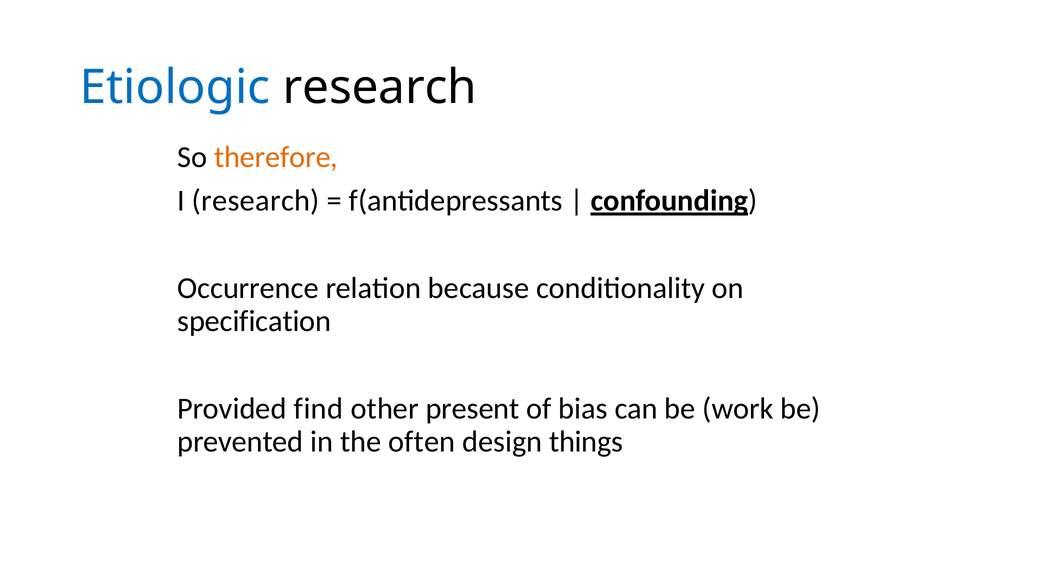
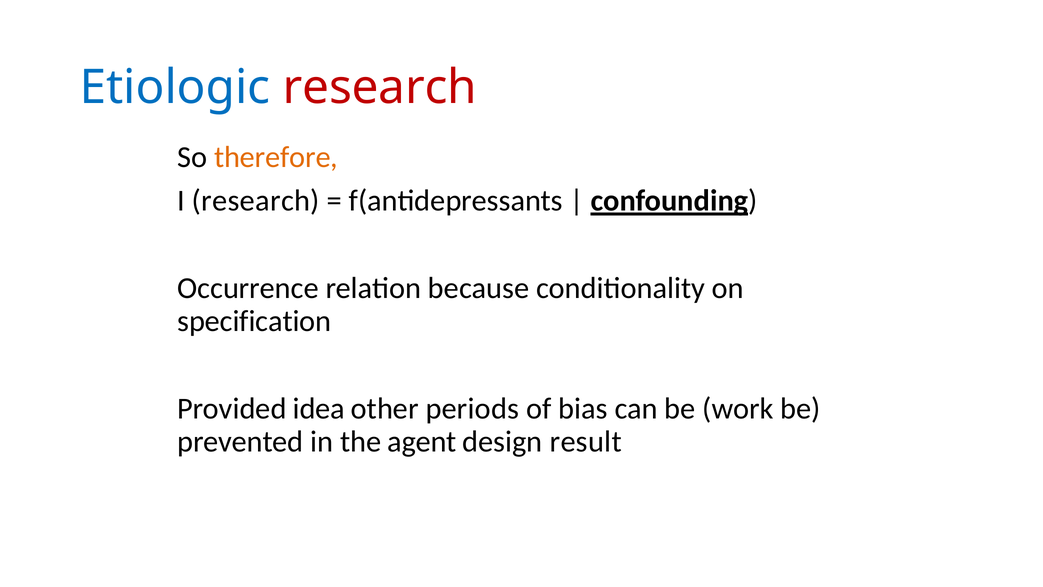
research at (380, 88) colour: black -> red
find: find -> idea
present: present -> periods
often: often -> agent
things: things -> result
